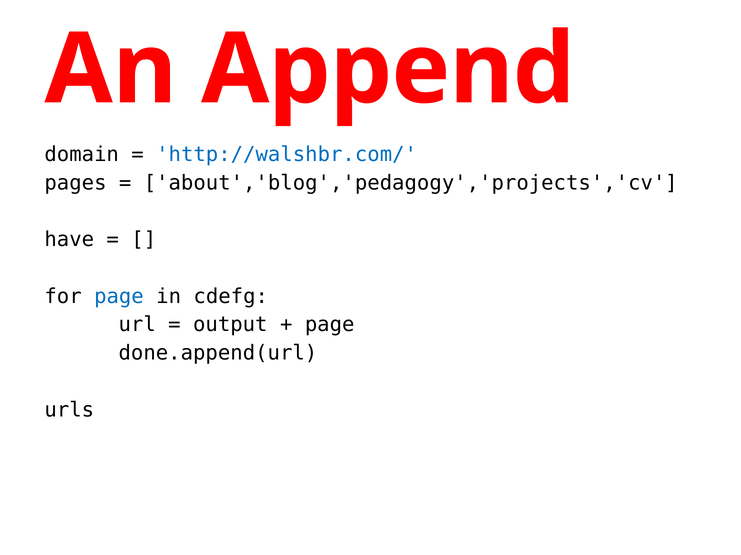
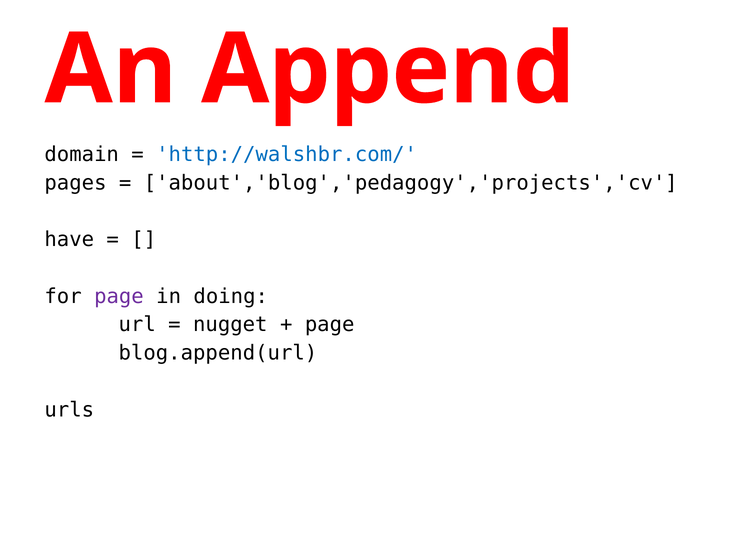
page at (119, 297) colour: blue -> purple
cdefg: cdefg -> doing
output: output -> nugget
done.append(url: done.append(url -> blog.append(url
